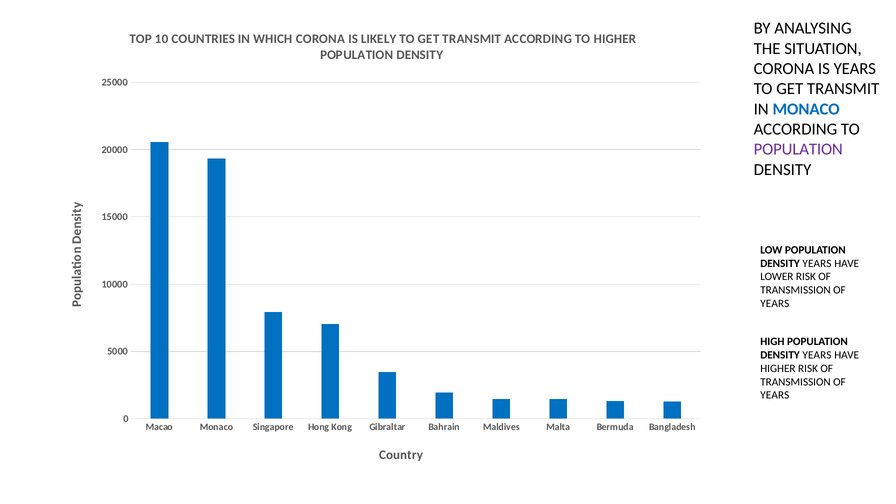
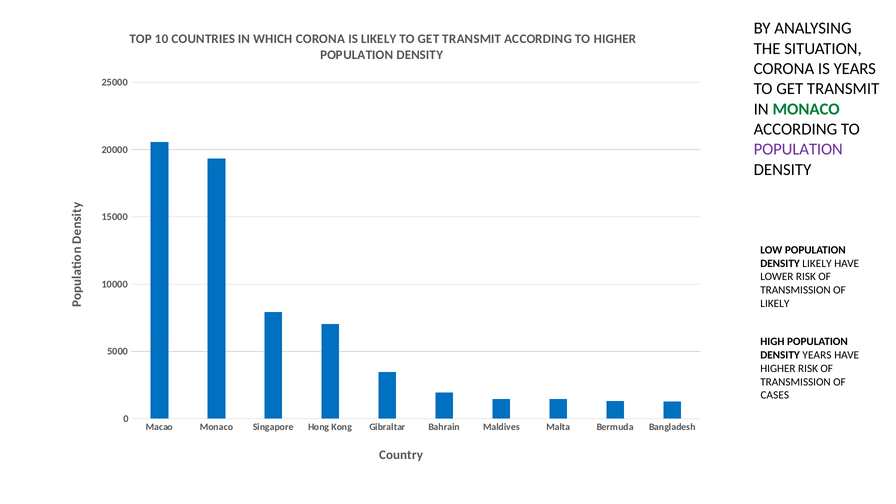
MONACO at (806, 109) colour: blue -> green
YEARS at (817, 263): YEARS -> LIKELY
YEARS at (775, 304): YEARS -> LIKELY
YEARS at (775, 395): YEARS -> CASES
